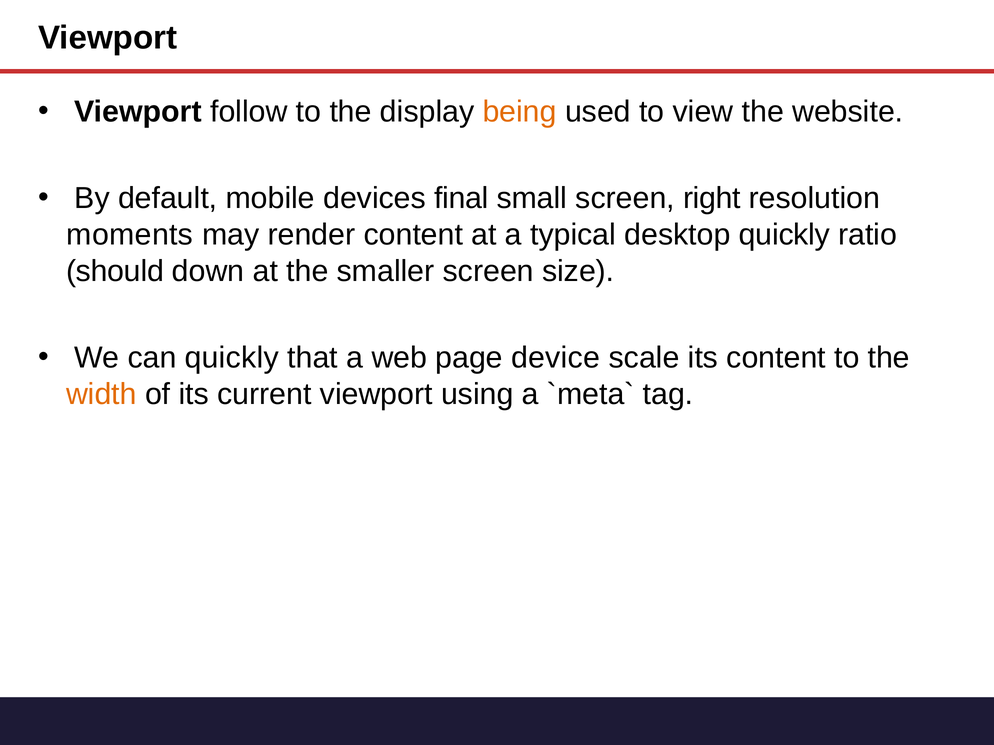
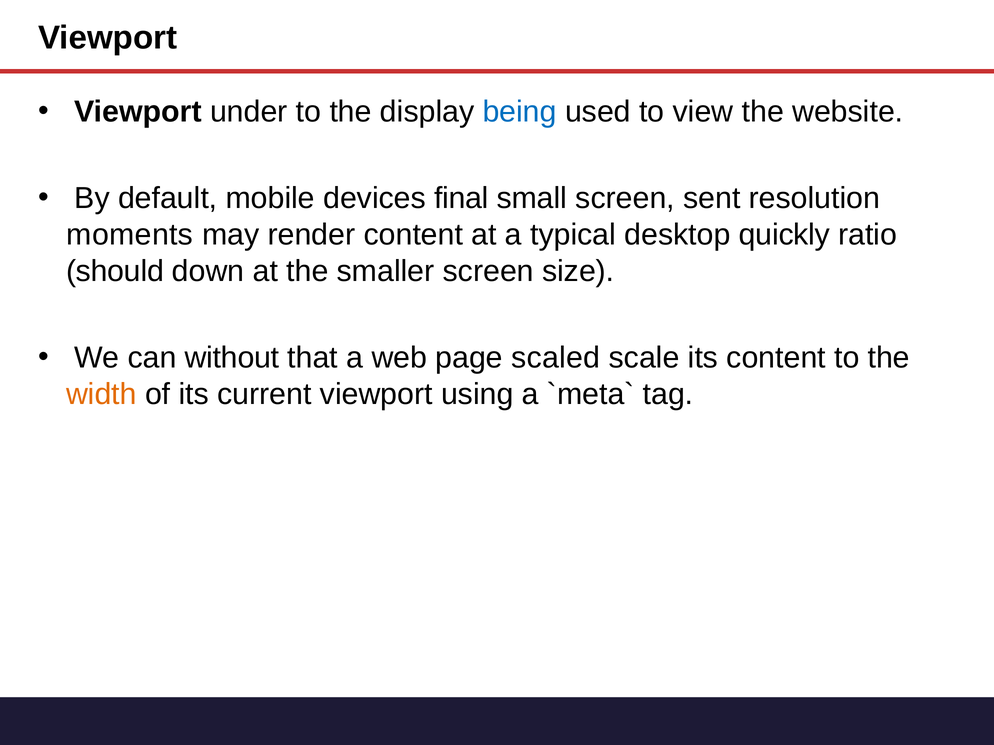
follow: follow -> under
being colour: orange -> blue
right: right -> sent
can quickly: quickly -> without
device: device -> scaled
